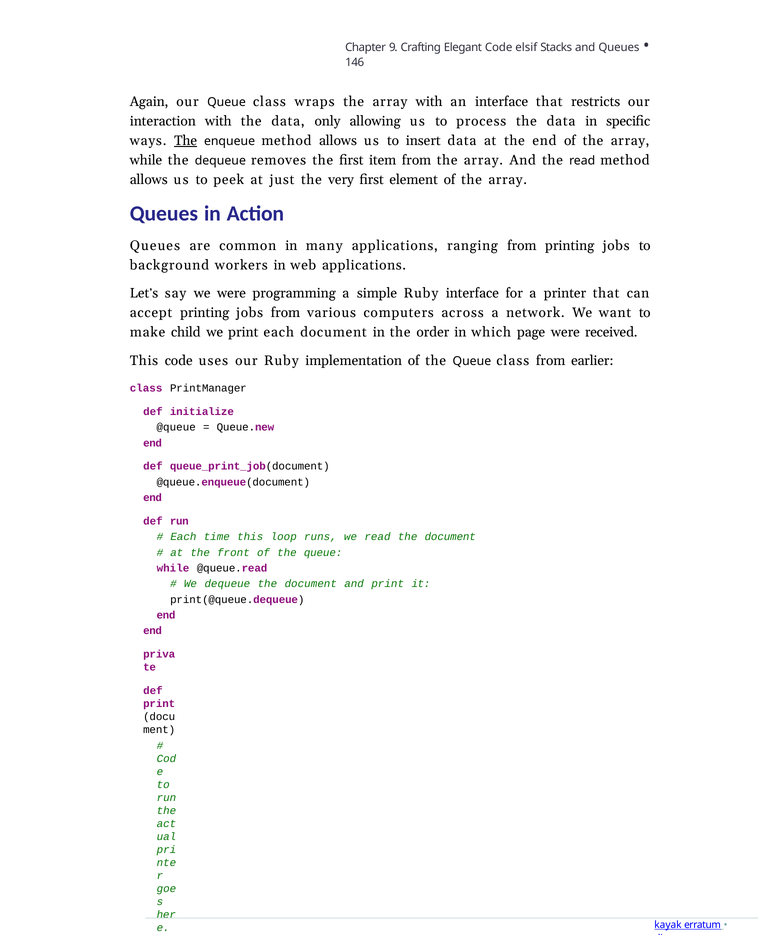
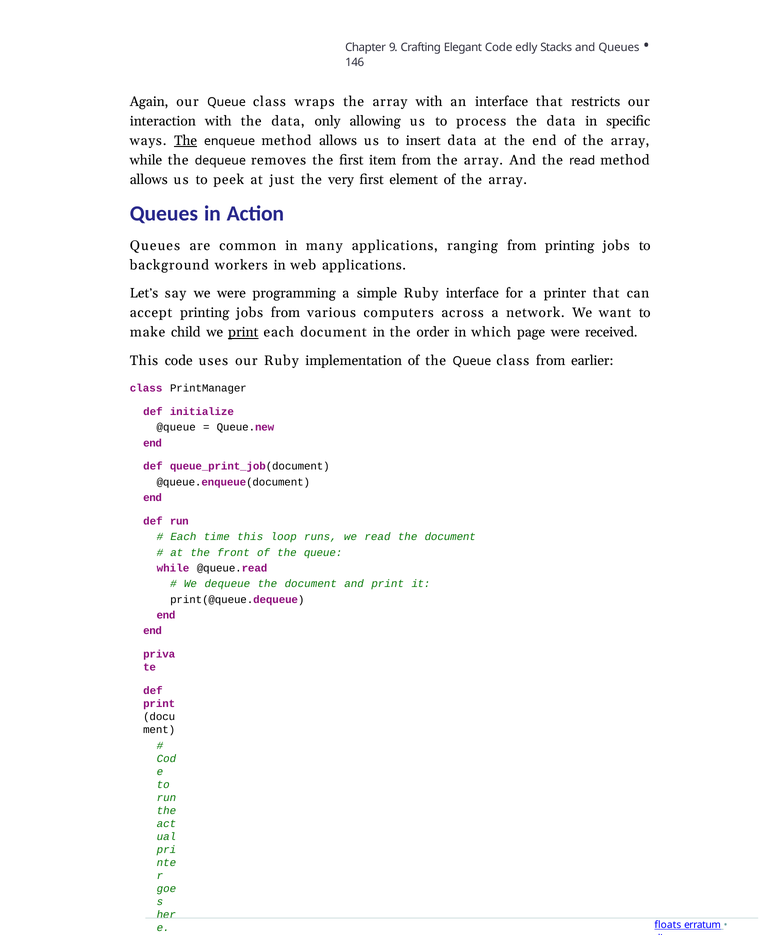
elsif: elsif -> edly
print at (243, 332) underline: none -> present
kayak: kayak -> floats
